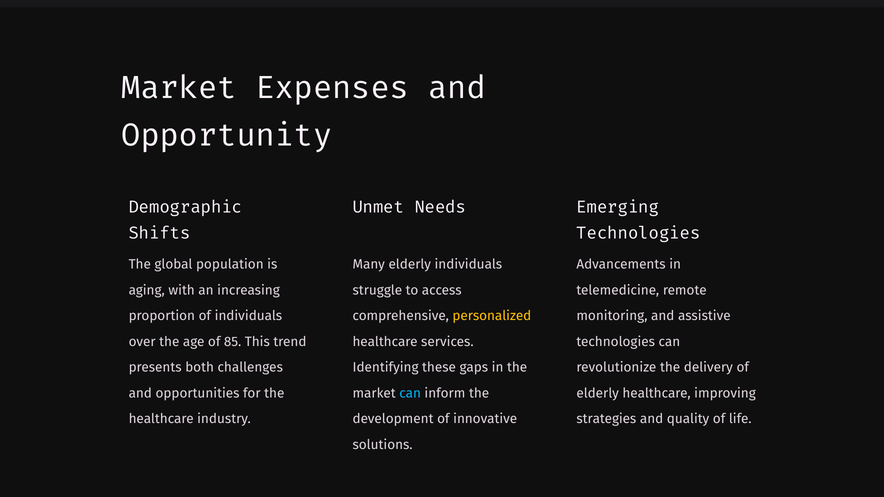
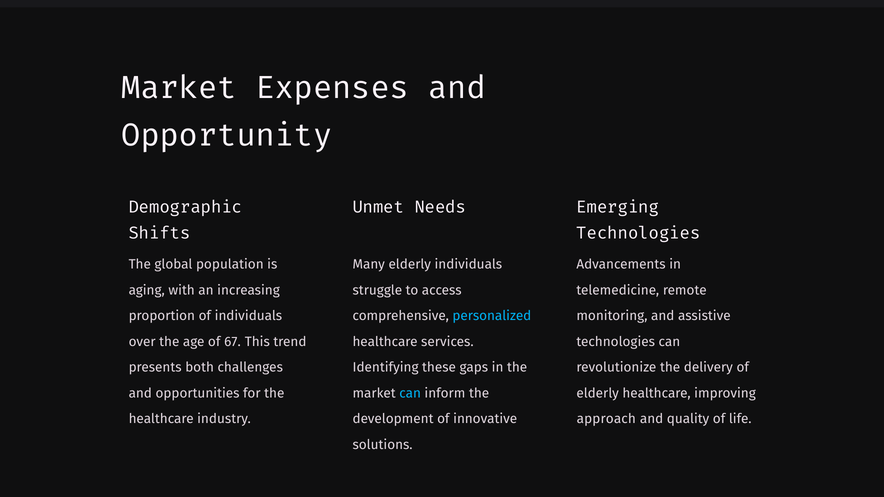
personalized colour: yellow -> light blue
85: 85 -> 67
strategies: strategies -> approach
